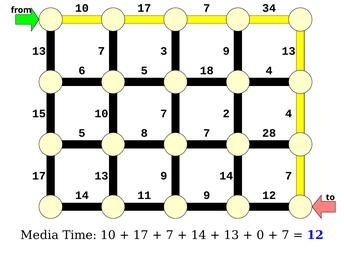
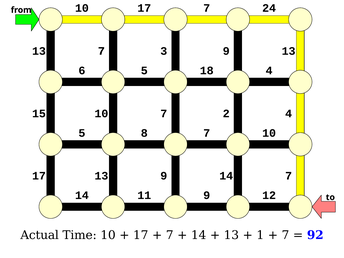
34: 34 -> 24
7 28: 28 -> 10
Media: Media -> Actual
0: 0 -> 1
12 at (315, 235): 12 -> 92
